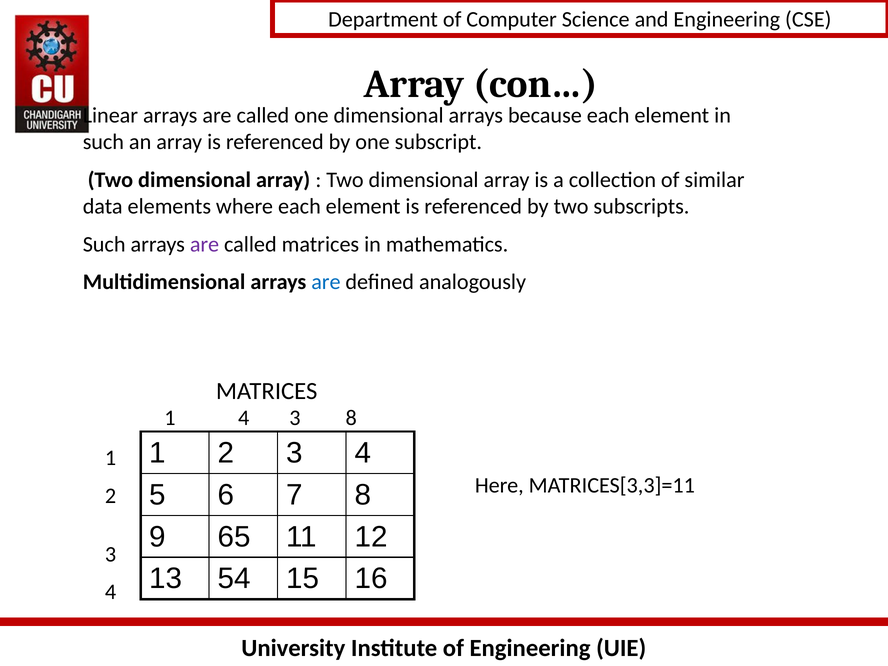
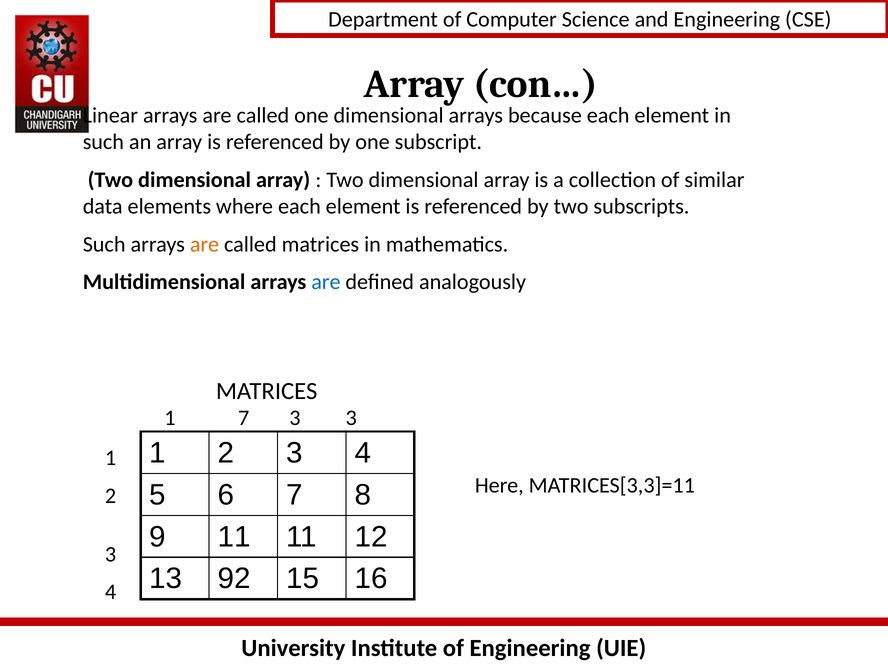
are at (205, 244) colour: purple -> orange
1 4: 4 -> 7
8 at (351, 418): 8 -> 3
9 65: 65 -> 11
54: 54 -> 92
